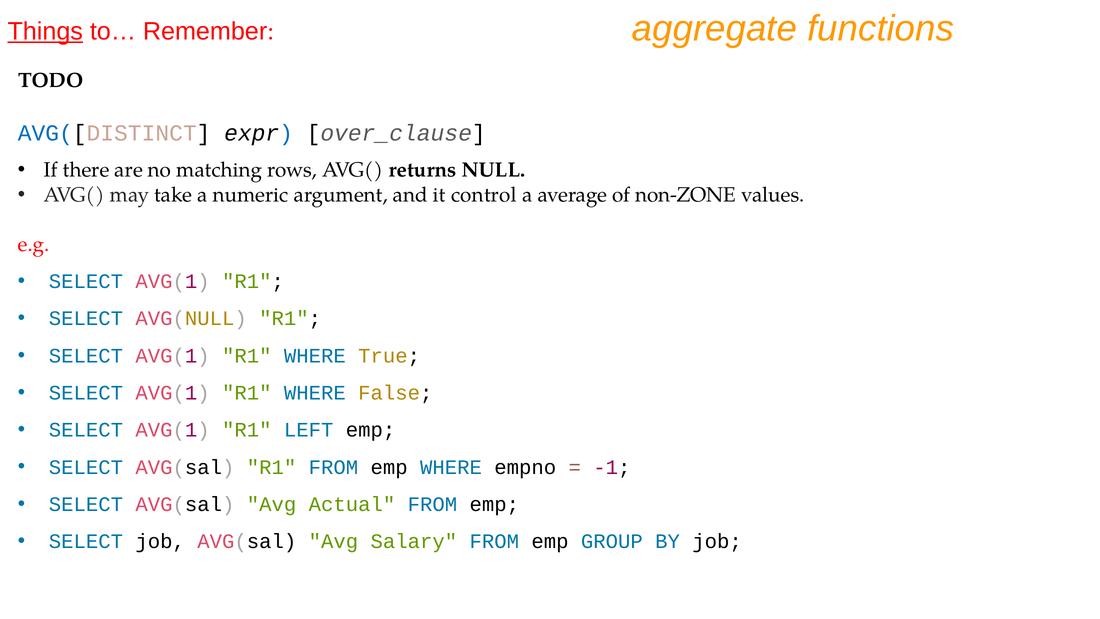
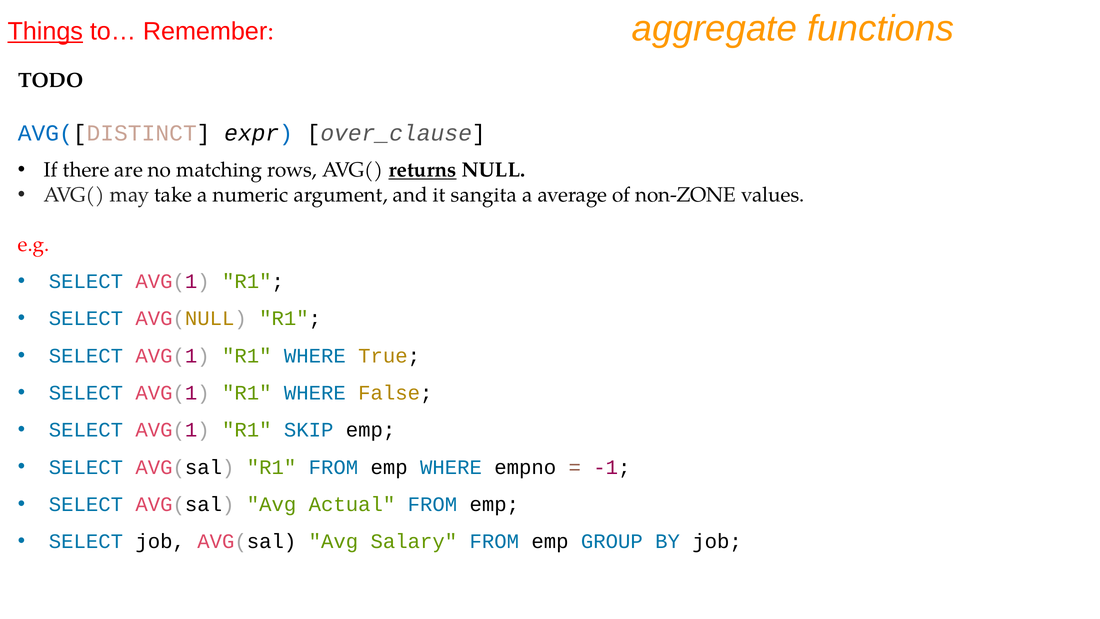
returns underline: none -> present
control: control -> sangita
LEFT: LEFT -> SKIP
